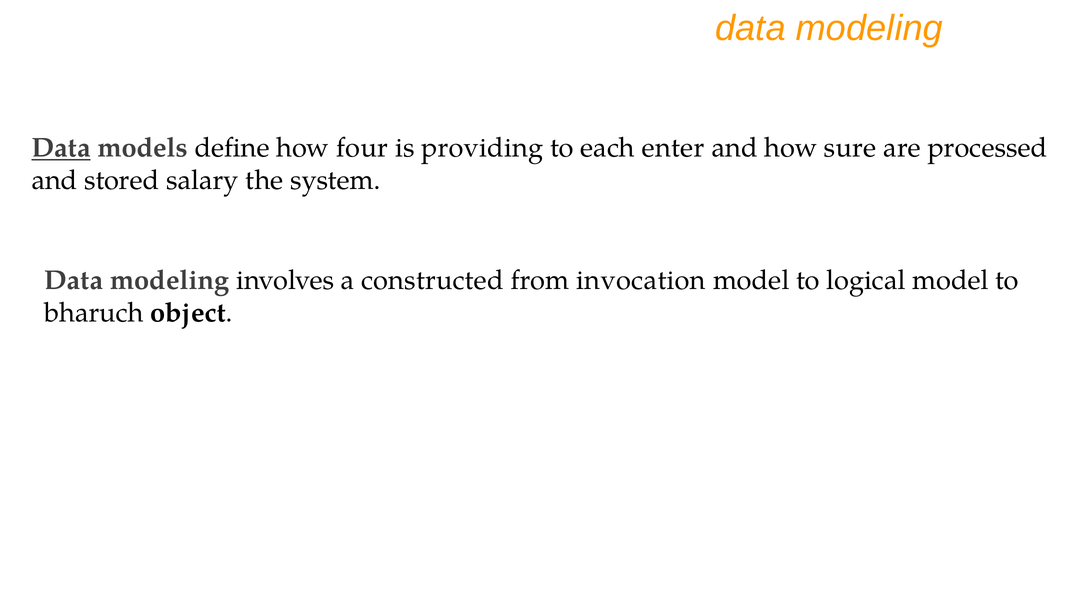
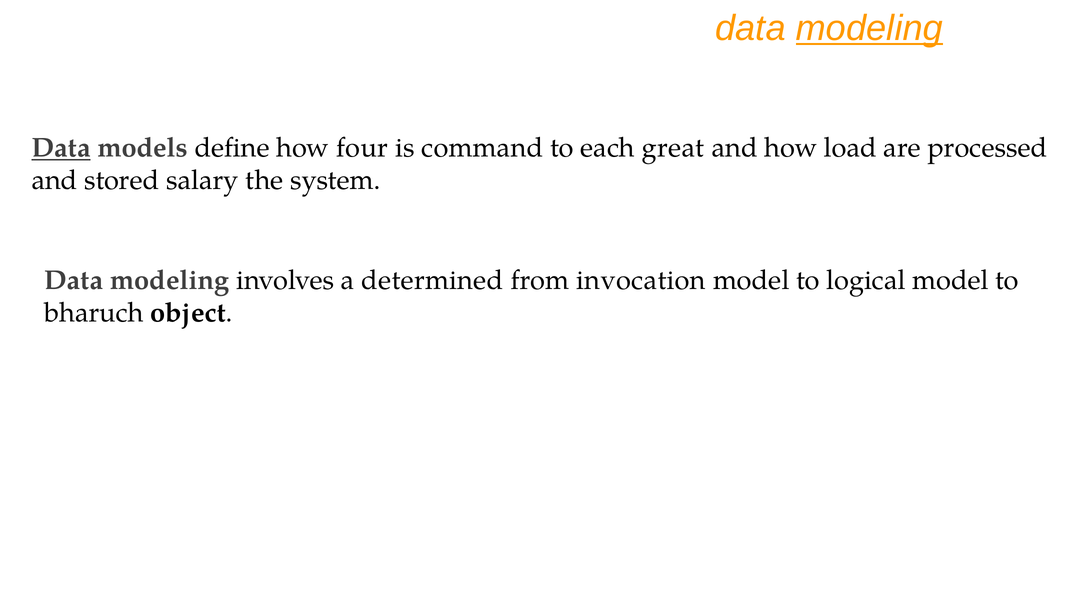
modeling at (869, 28) underline: none -> present
providing: providing -> command
enter: enter -> great
sure: sure -> load
constructed: constructed -> determined
